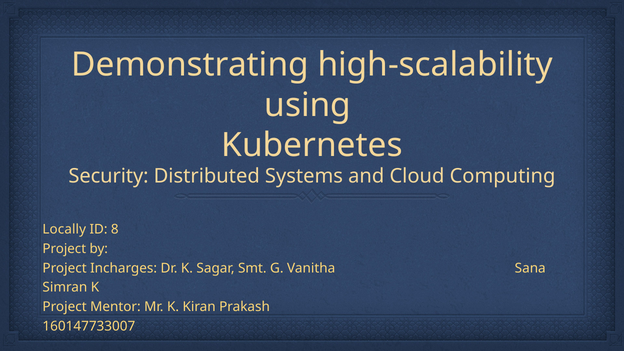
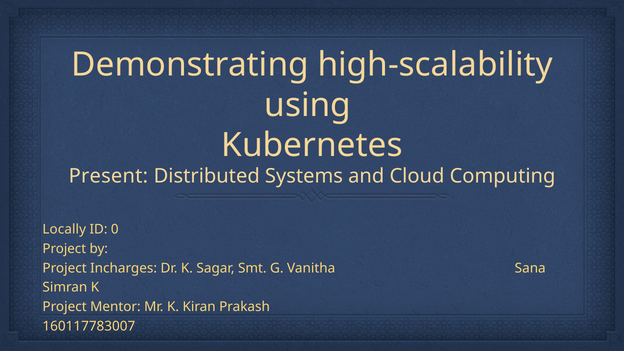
Security: Security -> Present
8: 8 -> 0
160147733007: 160147733007 -> 160117783007
